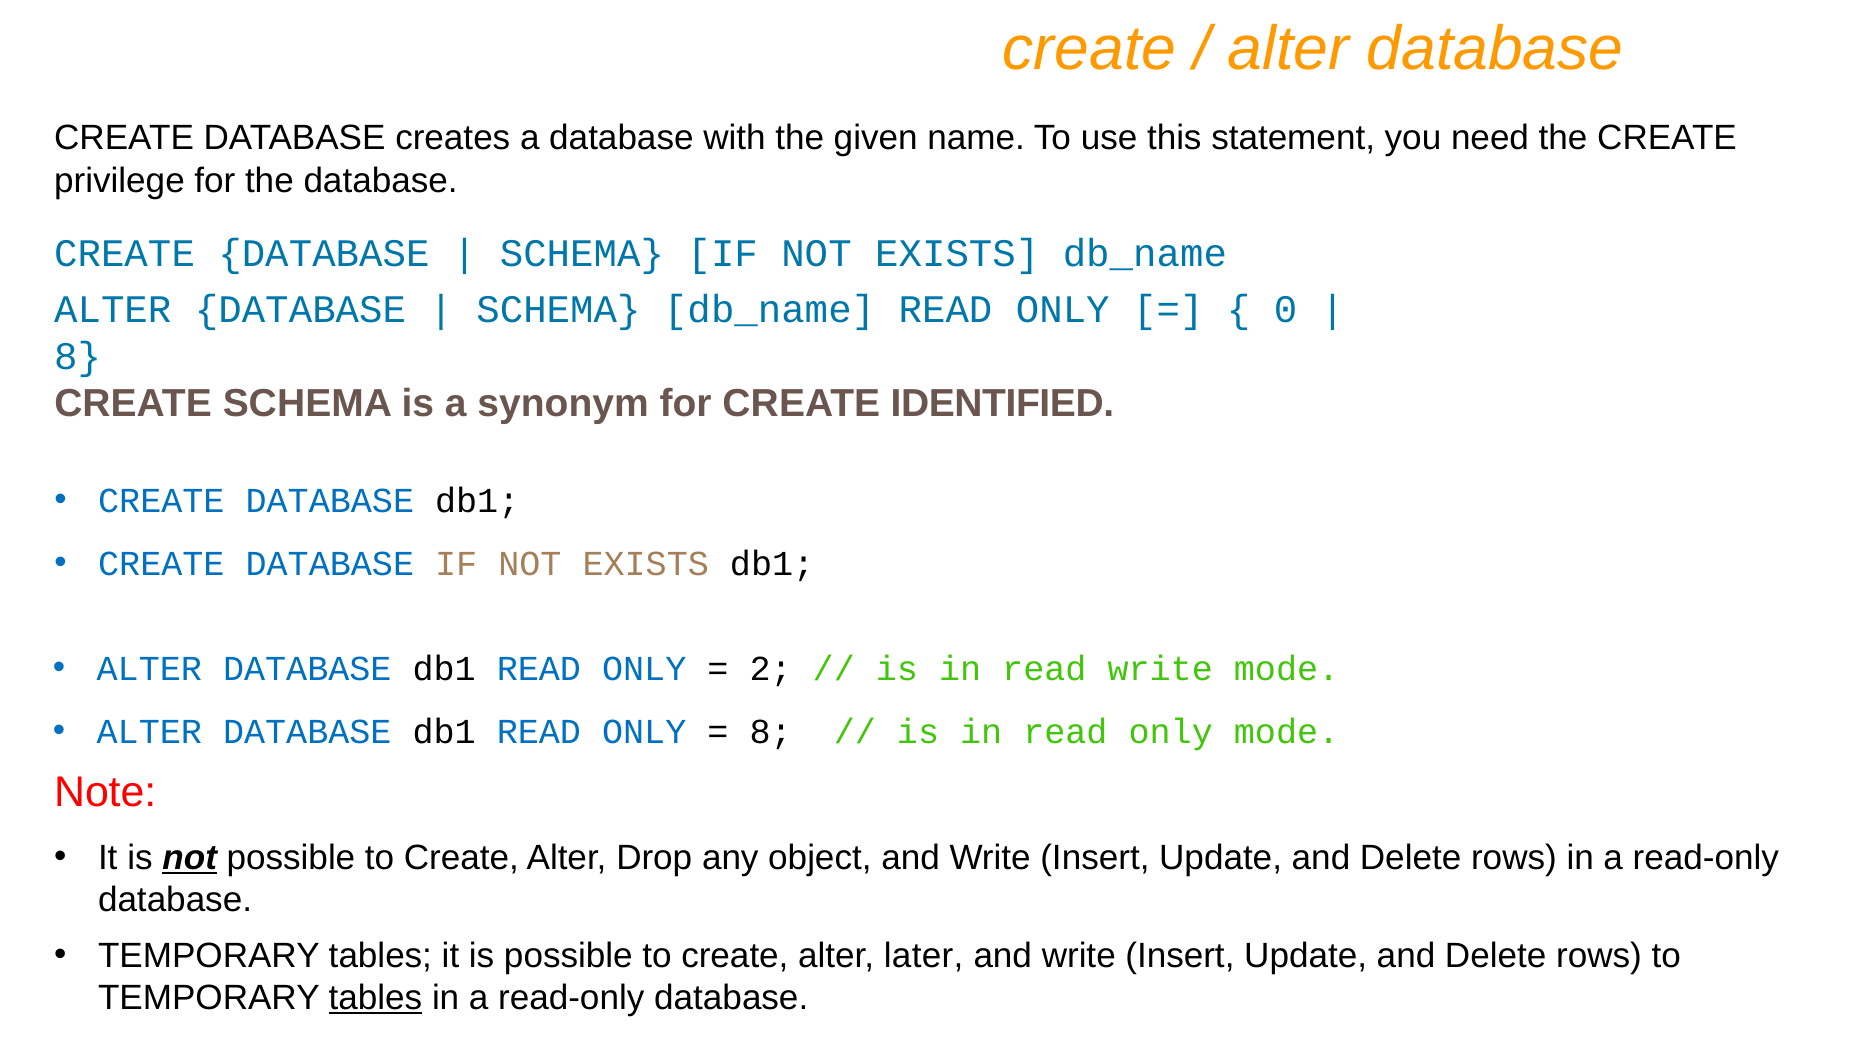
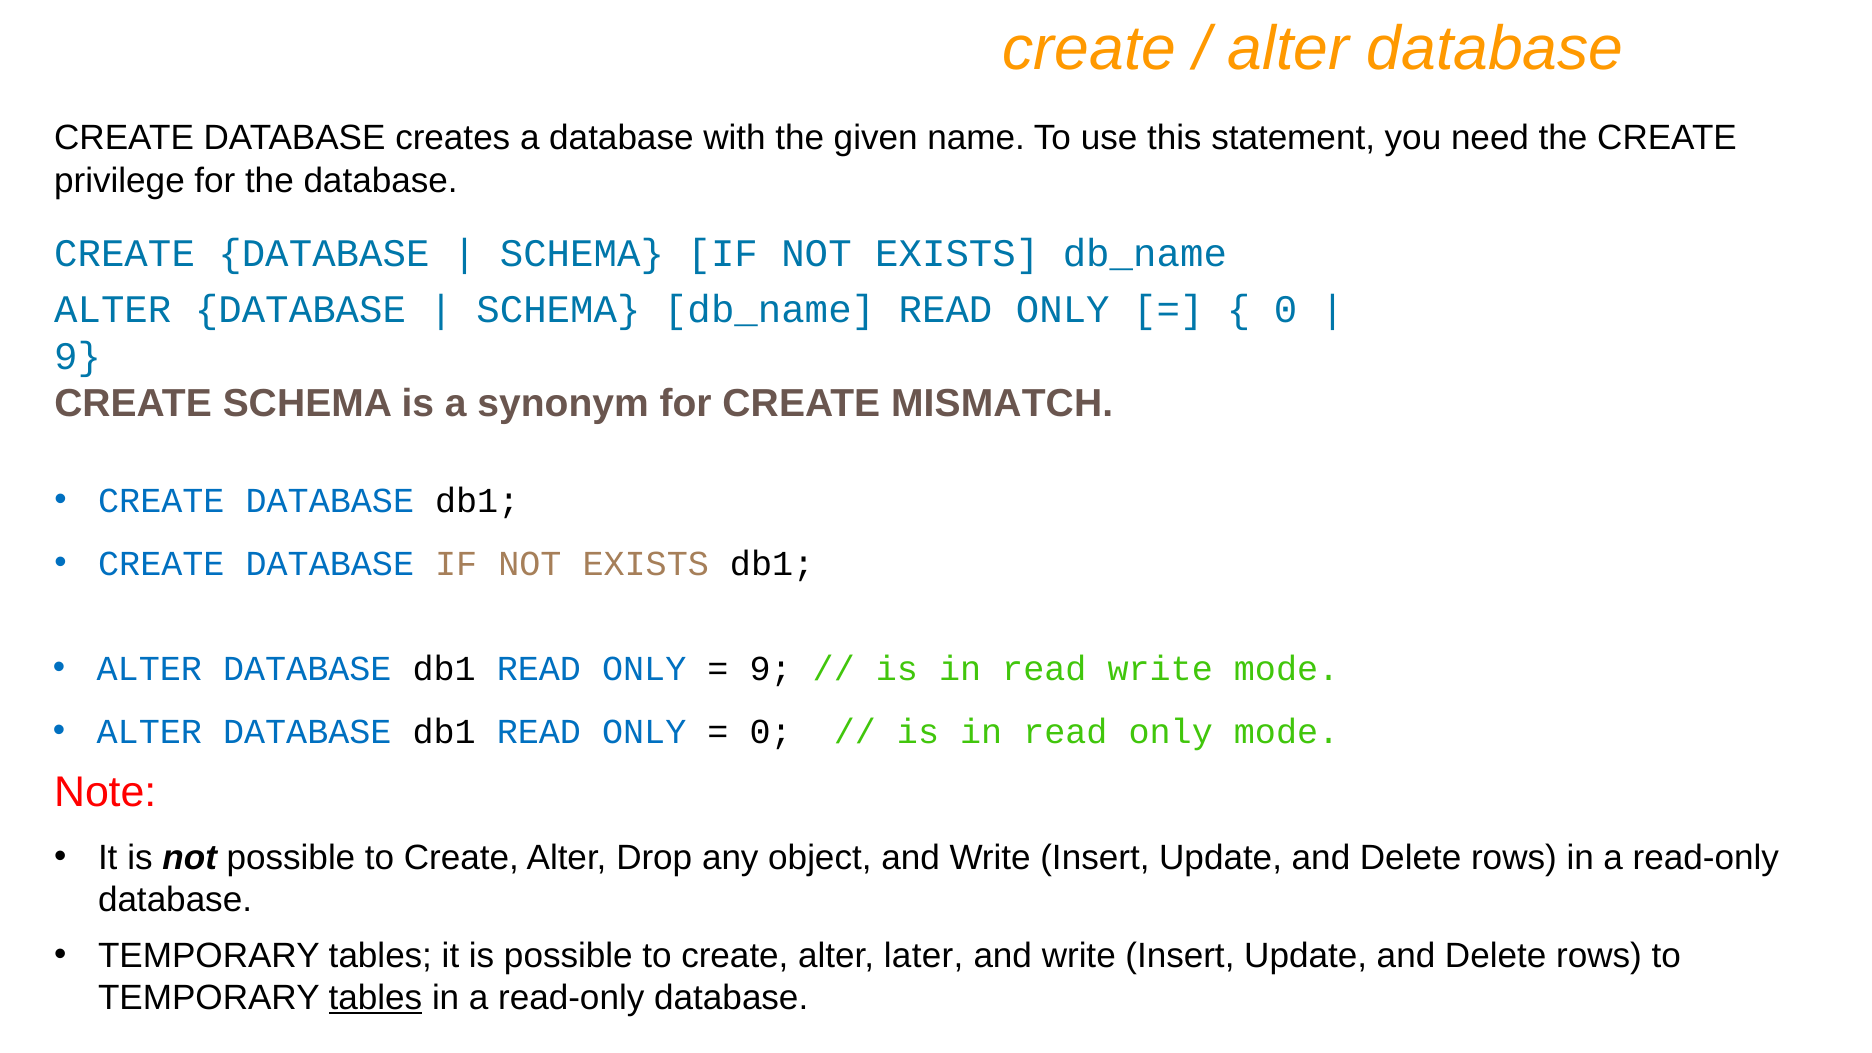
8 at (78, 356): 8 -> 9
IDENTIFIED: IDENTIFIED -> MISMATCH
2 at (771, 669): 2 -> 9
8 at (771, 732): 8 -> 0
not at (190, 858) underline: present -> none
